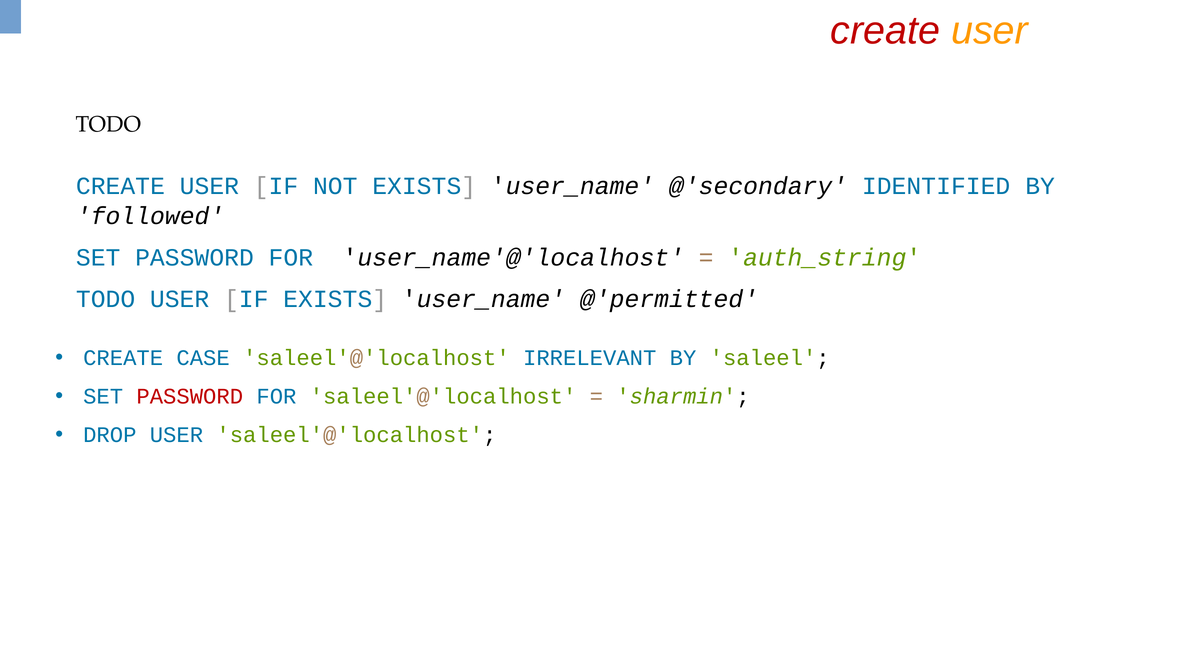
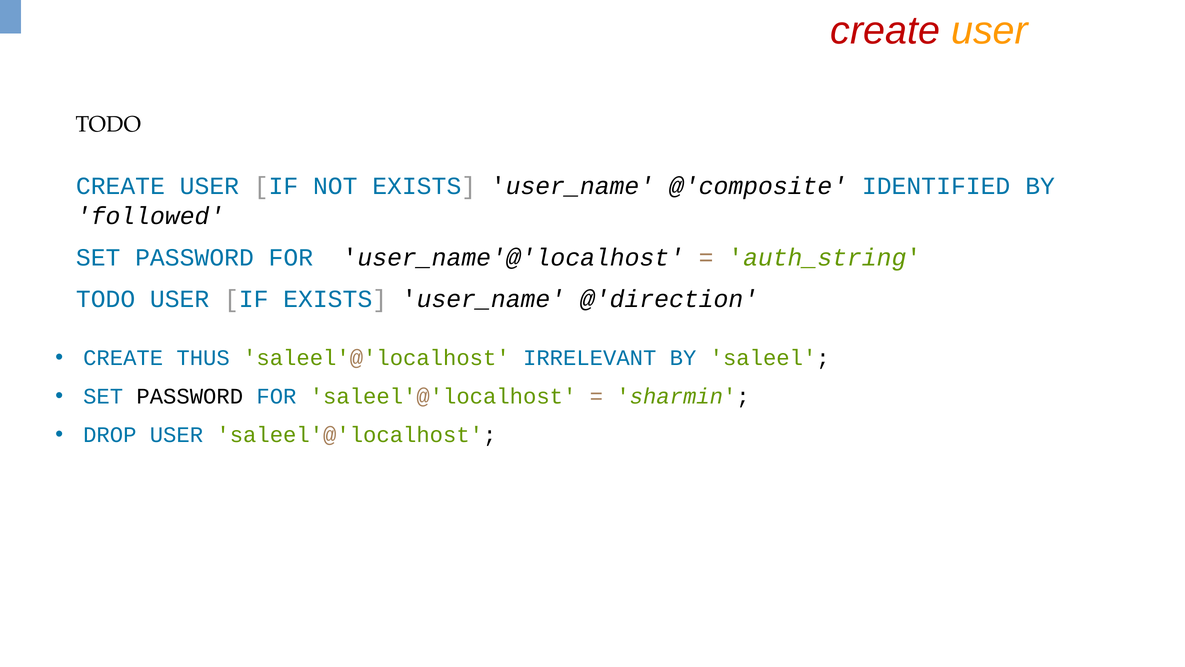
@'secondary: @'secondary -> @'composite
@'permitted: @'permitted -> @'direction
CASE: CASE -> THUS
PASSWORD at (190, 396) colour: red -> black
